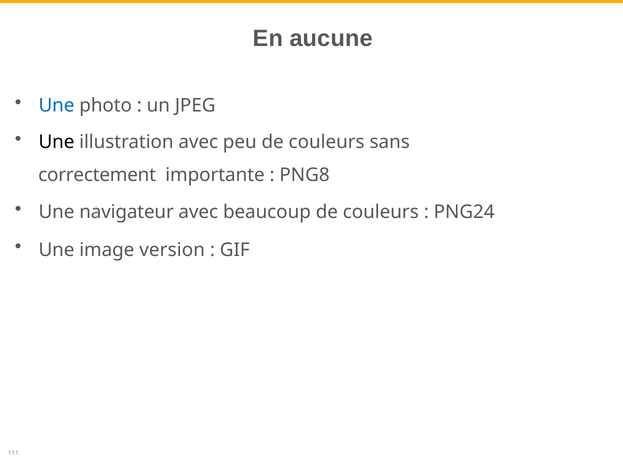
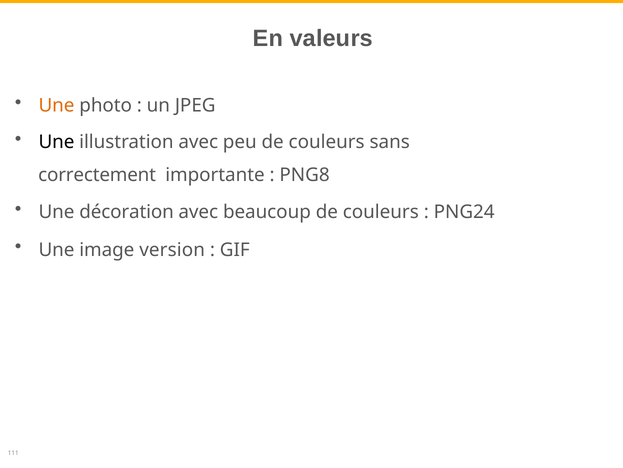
aucune: aucune -> valeurs
Une at (56, 105) colour: blue -> orange
navigateur: navigateur -> décoration
